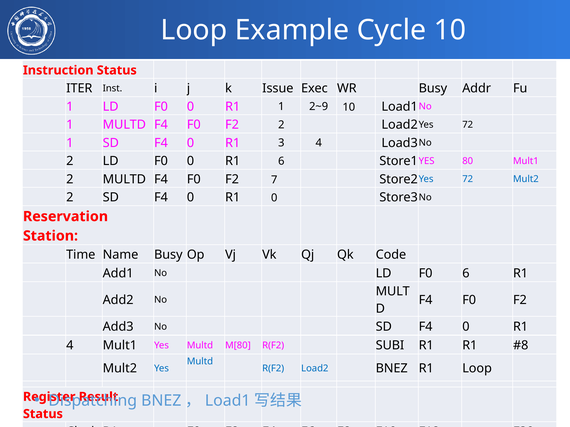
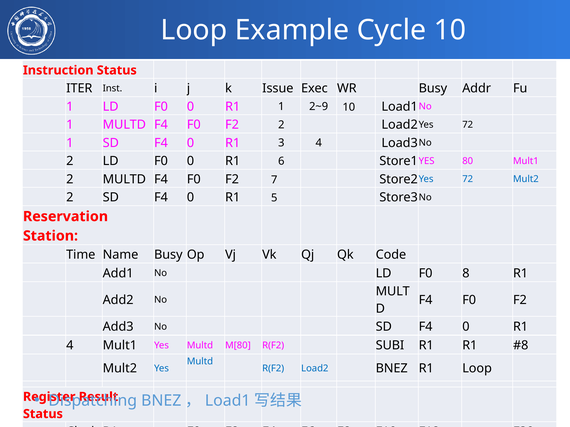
R1 0: 0 -> 5
F0 6: 6 -> 8
